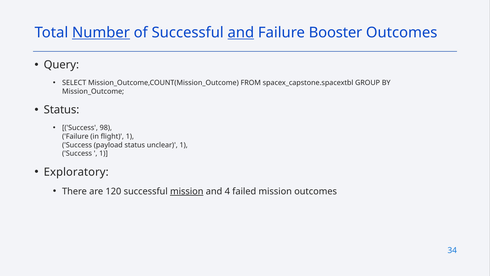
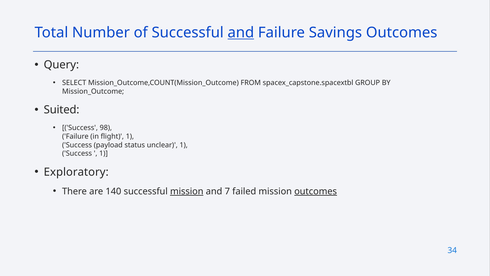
Number underline: present -> none
Booster: Booster -> Savings
Status at (62, 110): Status -> Suited
120: 120 -> 140
4: 4 -> 7
outcomes at (316, 191) underline: none -> present
